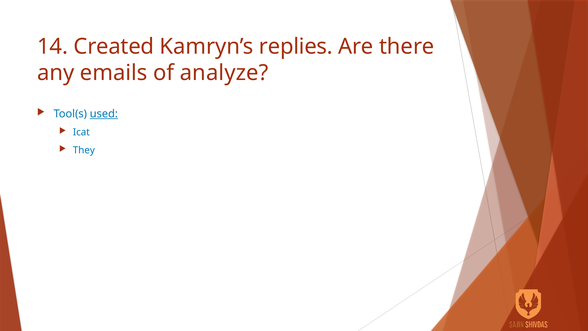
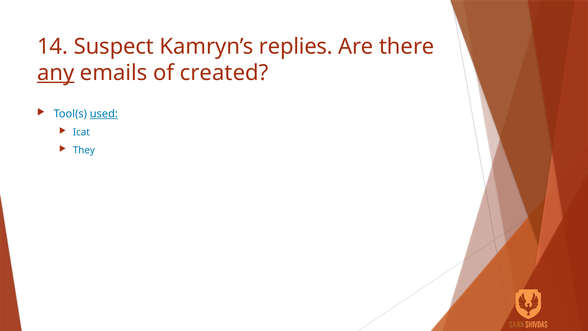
Created: Created -> Suspect
any underline: none -> present
analyze: analyze -> created
